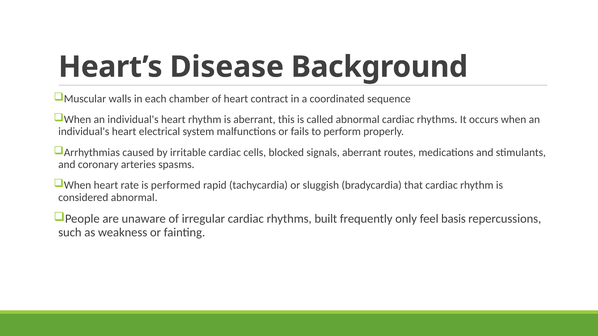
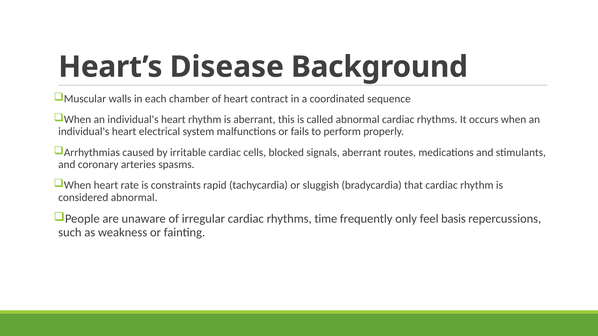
performed: performed -> constraints
built: built -> time
